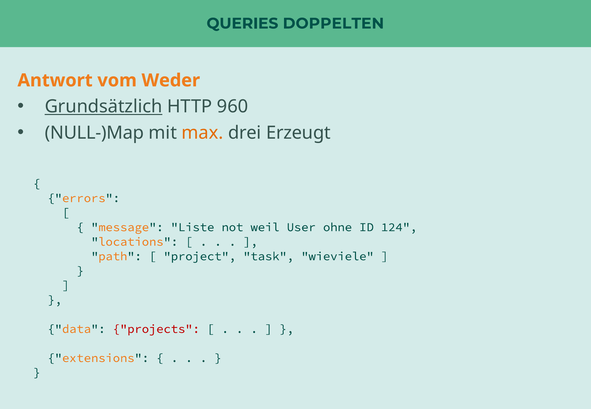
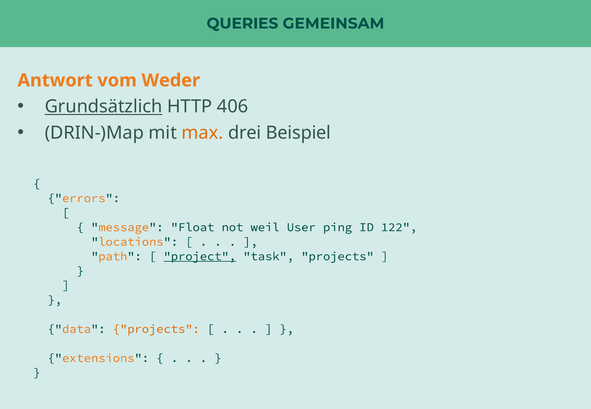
DOPPELTEN: DOPPELTEN -> GEMEINSAM
960: 960 -> 406
NULL-)Map: NULL-)Map -> DRIN-)Map
Erzeugt: Erzeugt -> Beispiel
Liste: Liste -> Float
ohne: ohne -> ping
124: 124 -> 122
project underline: none -> present
task wieviele: wieviele -> projects
projects at (156, 329) colour: red -> orange
